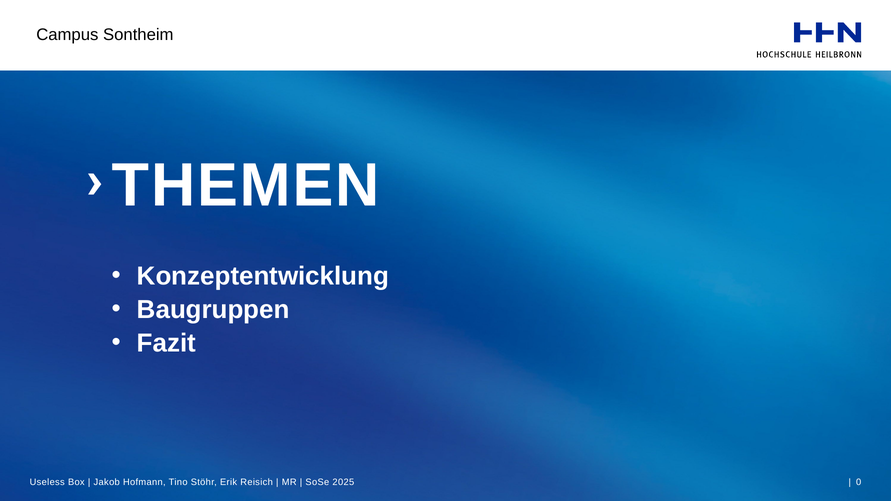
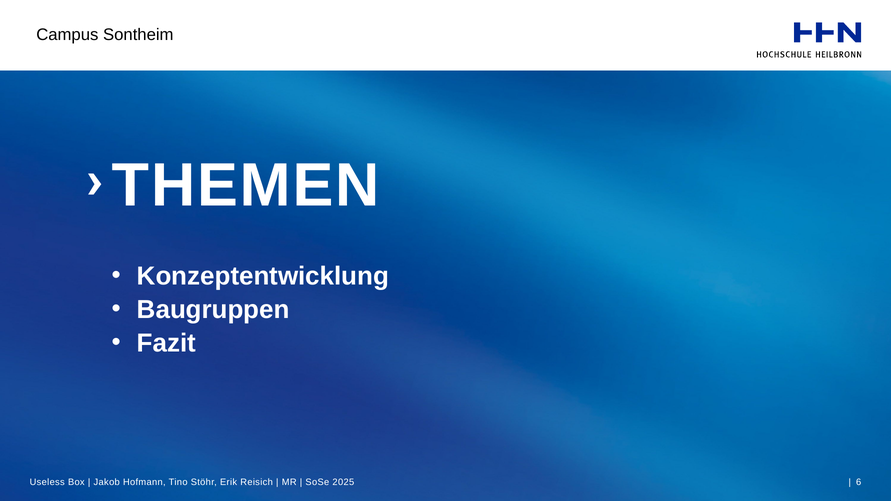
0: 0 -> 6
